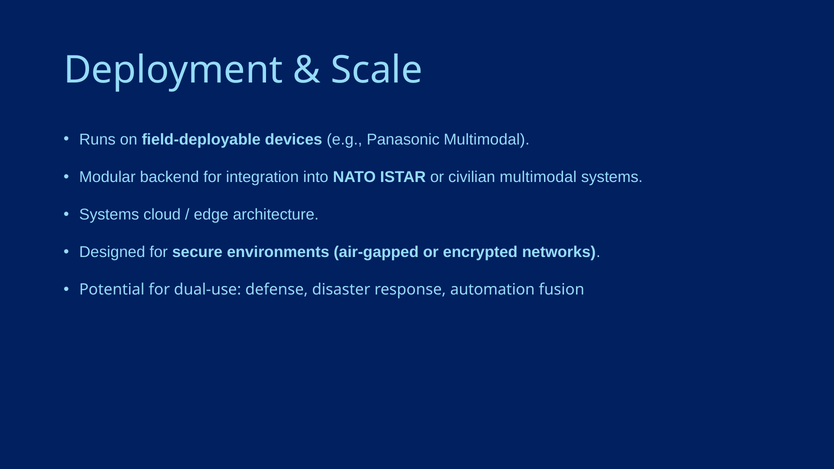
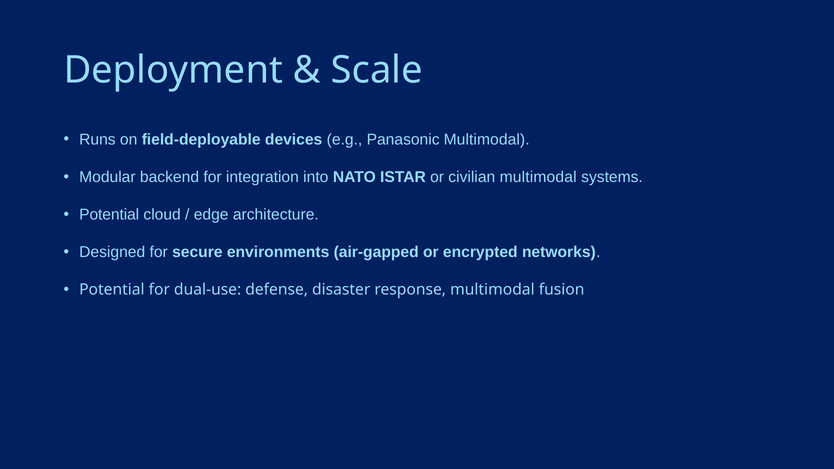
Systems at (109, 215): Systems -> Potential
response automation: automation -> multimodal
